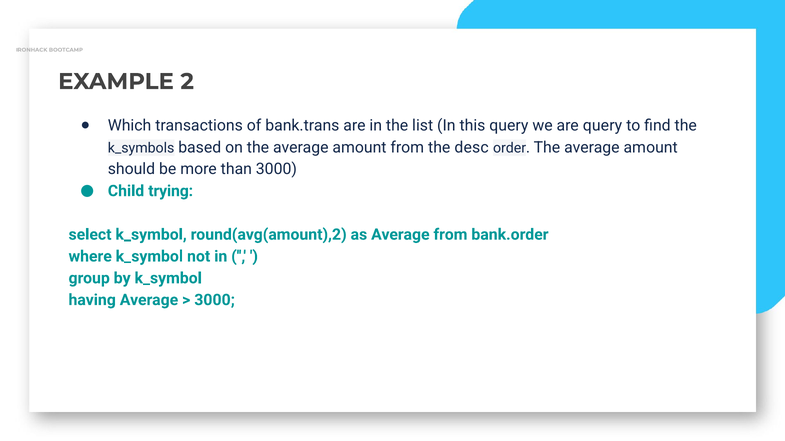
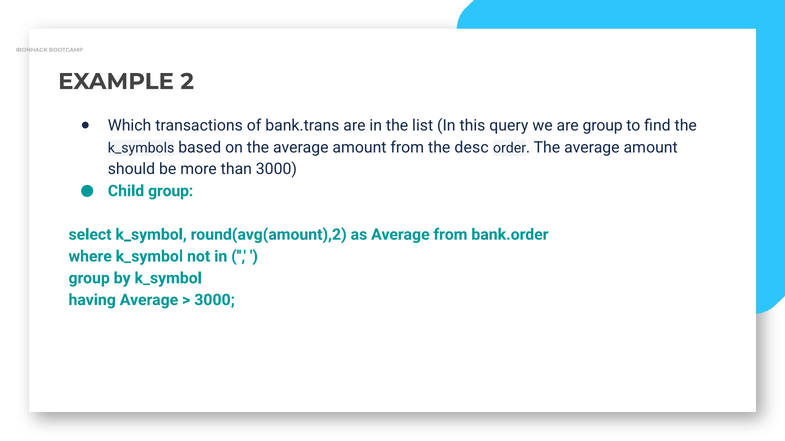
are query: query -> group
Child trying: trying -> group
